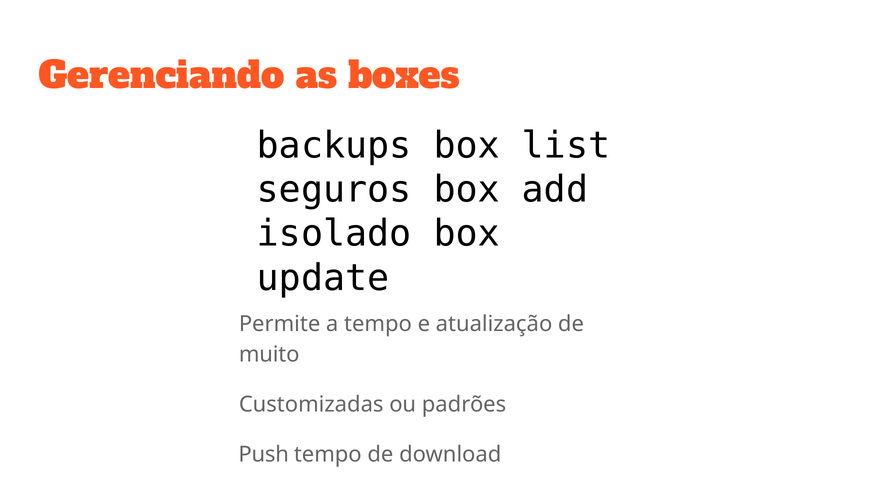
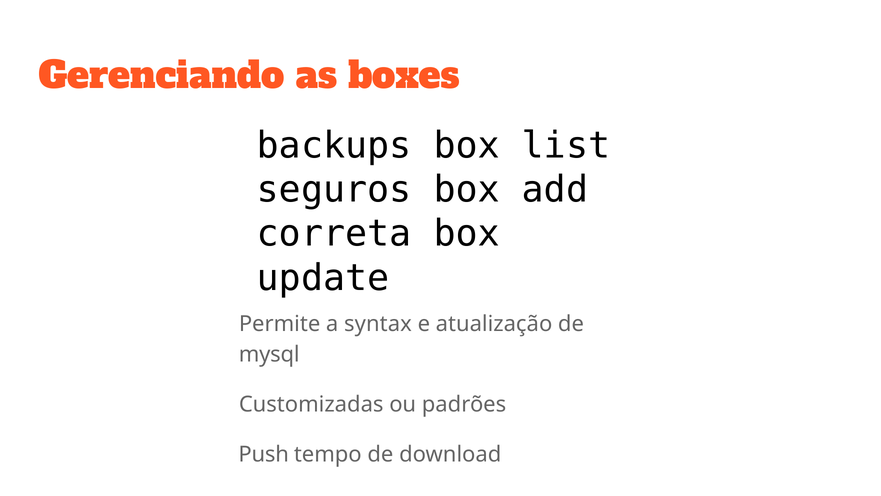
isolado: isolado -> correta
a tempo: tempo -> syntax
muito: muito -> mysql
